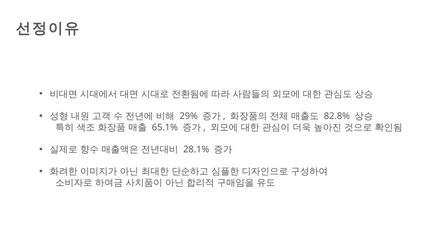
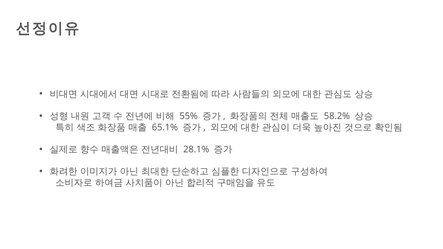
29%: 29% -> 55%
82.8%: 82.8% -> 58.2%
